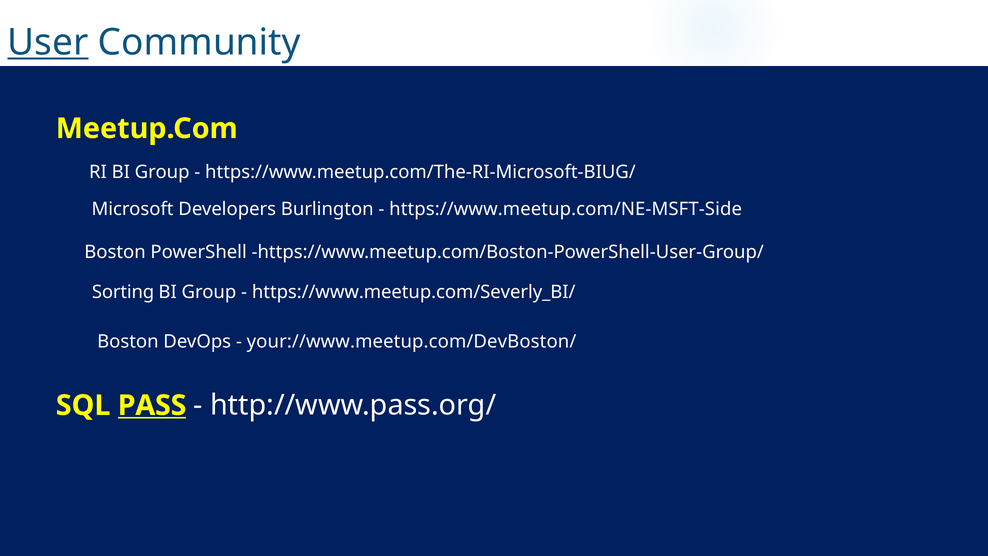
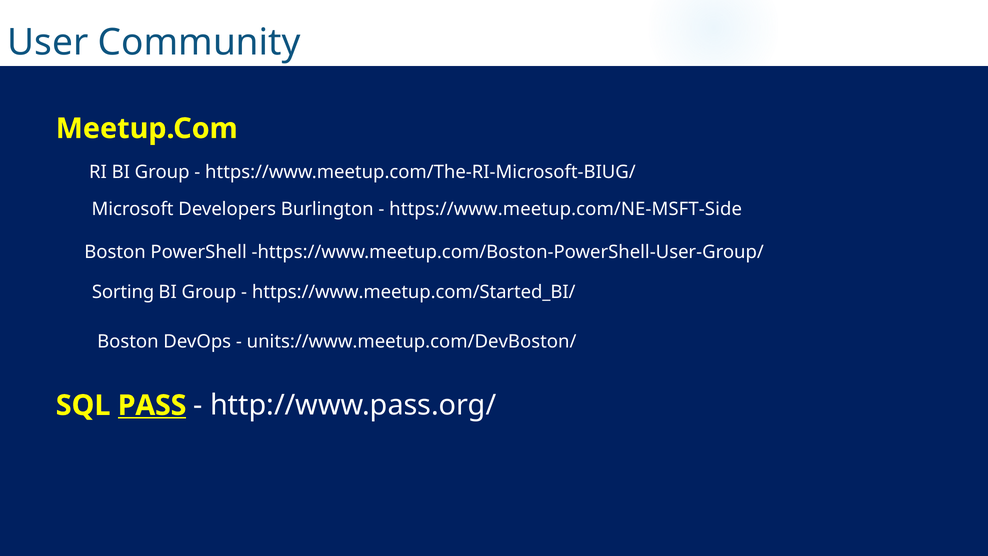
User underline: present -> none
https://www.meetup.com/Severly_BI/: https://www.meetup.com/Severly_BI/ -> https://www.meetup.com/Started_BI/
your://www.meetup.com/DevBoston/: your://www.meetup.com/DevBoston/ -> units://www.meetup.com/DevBoston/
